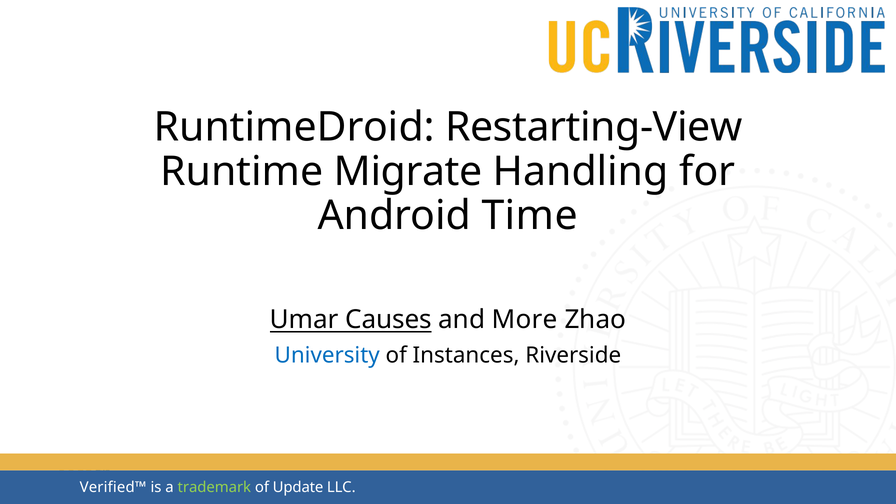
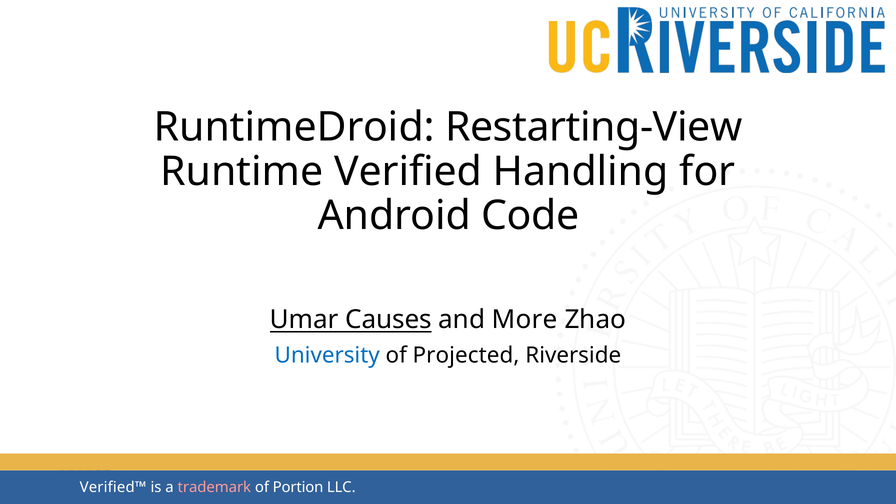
Migrate: Migrate -> Verified
Time: Time -> Code
Instances: Instances -> Projected
trademark colour: light green -> pink
Update: Update -> Portion
